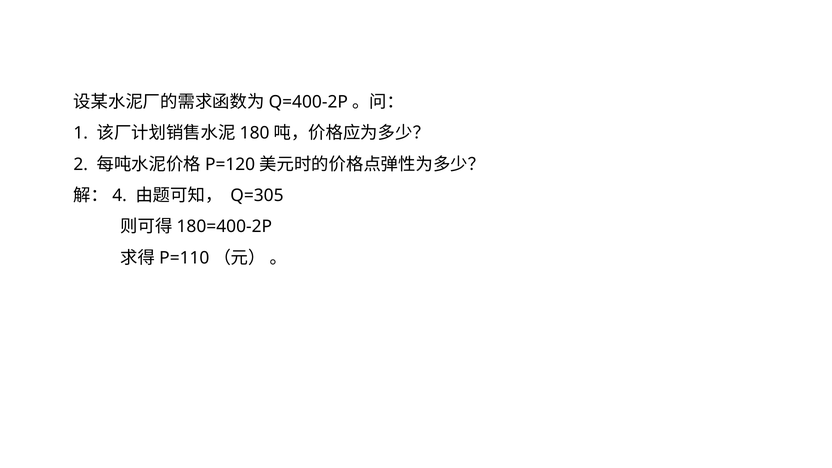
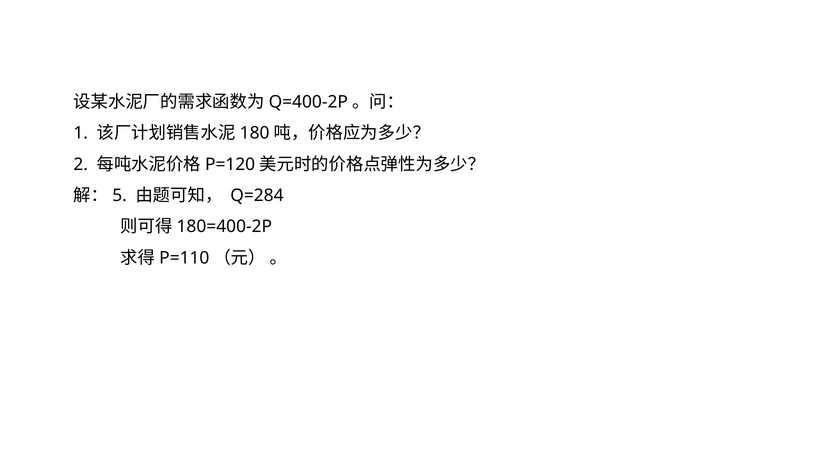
4: 4 -> 5
Q=305: Q=305 -> Q=284
